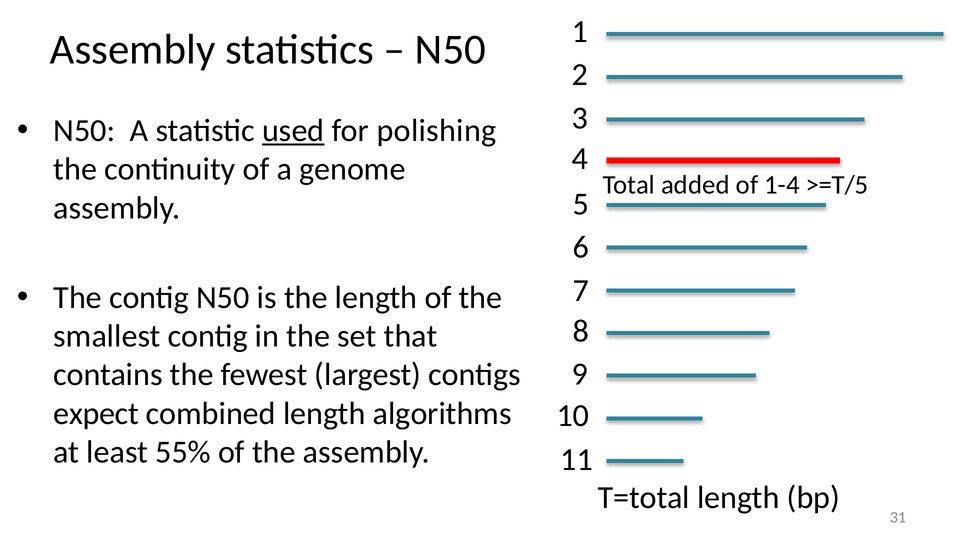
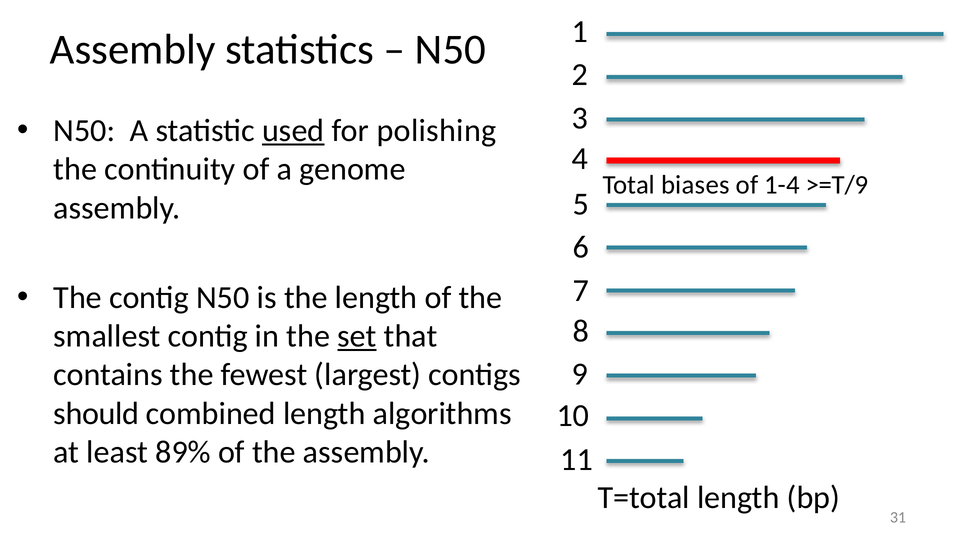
added: added -> biases
>=T/5: >=T/5 -> >=T/9
set underline: none -> present
expect: expect -> should
55%: 55% -> 89%
